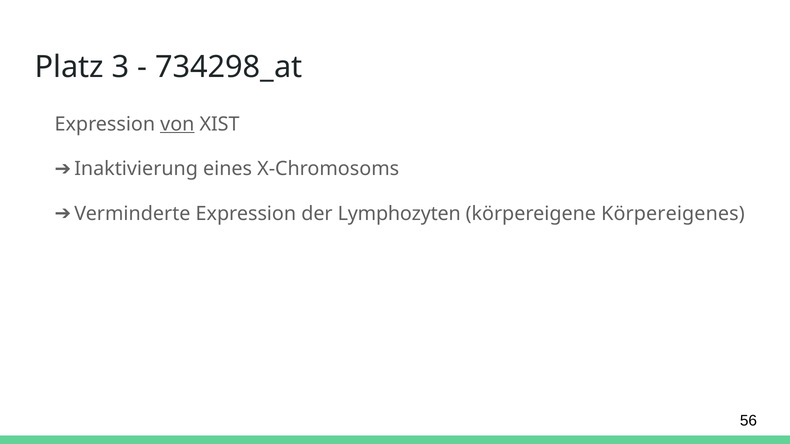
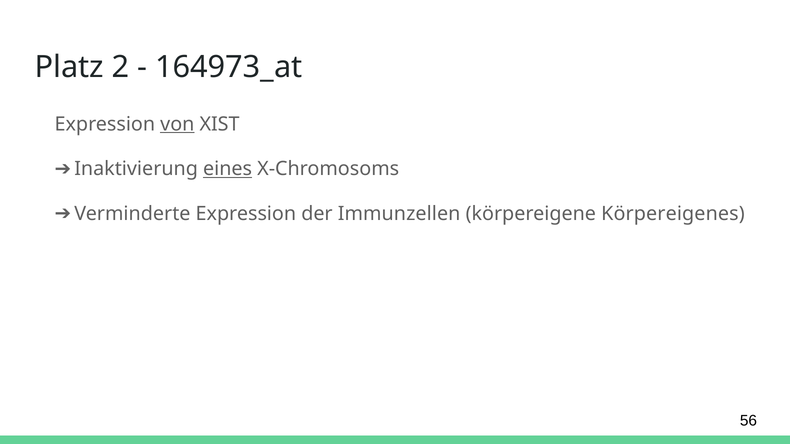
3: 3 -> 2
734298_at: 734298_at -> 164973_at
eines underline: none -> present
Lymphozyten: Lymphozyten -> Immunzellen
